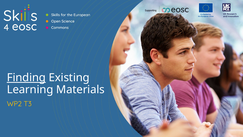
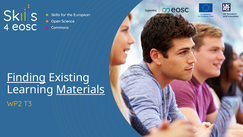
Materials underline: none -> present
